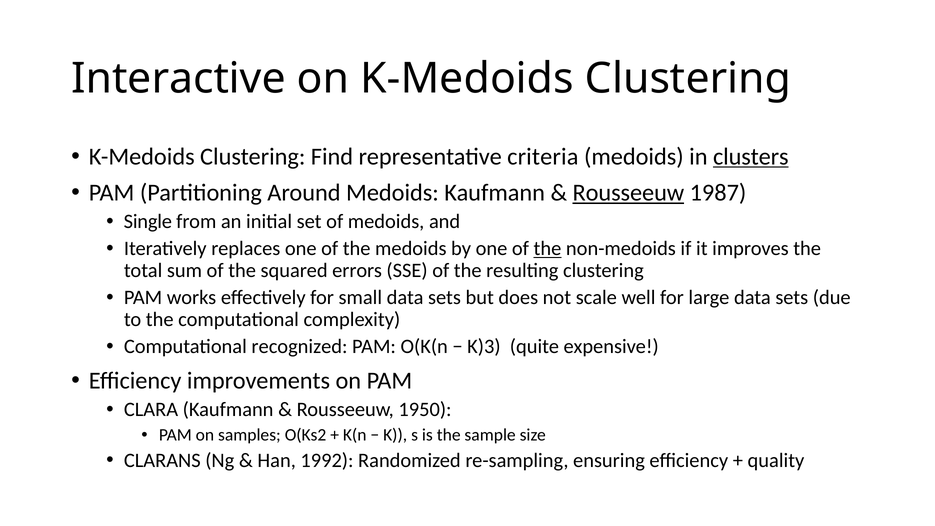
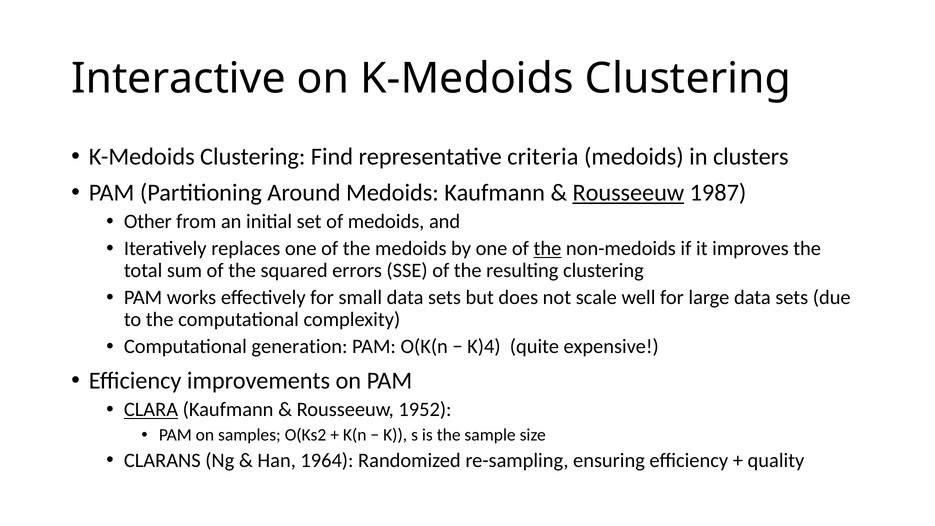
clusters underline: present -> none
Single: Single -> Other
recognized: recognized -> generation
K)3: K)3 -> K)4
CLARA underline: none -> present
1950: 1950 -> 1952
1992: 1992 -> 1964
